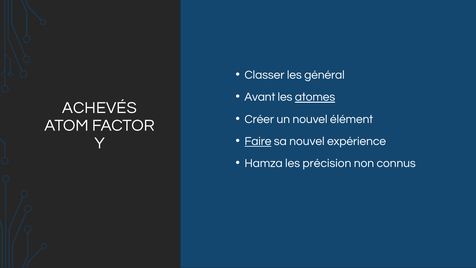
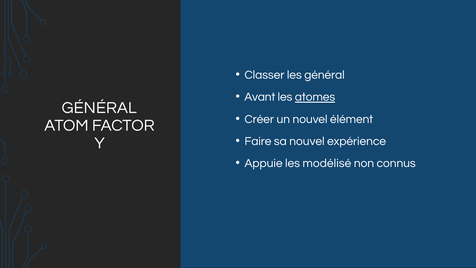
ACHEVÉS at (99, 108): ACHEVÉS -> GÉNÉRAL
Faire underline: present -> none
Hamza: Hamza -> Appuie
précision: précision -> modélisé
